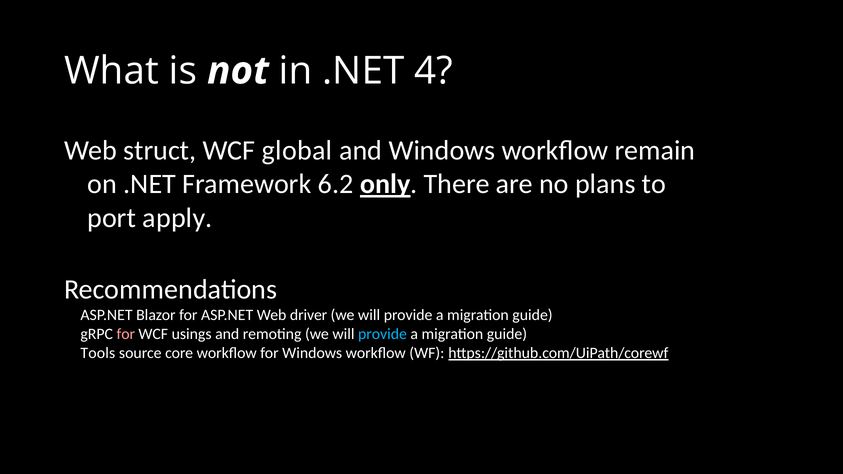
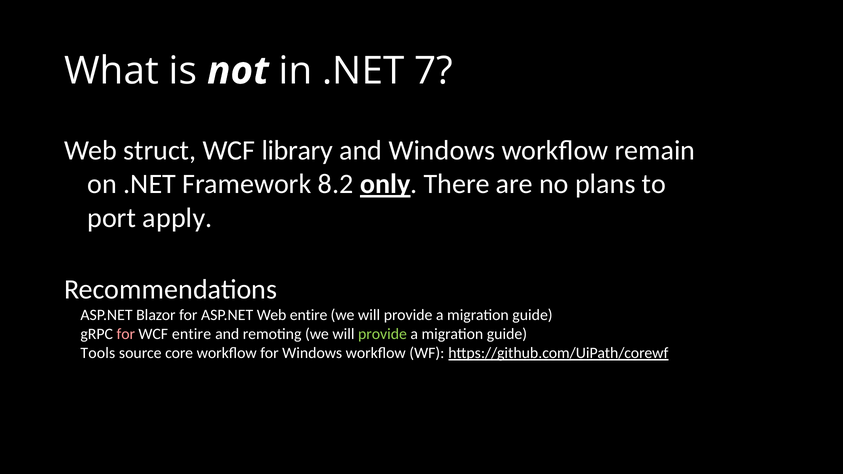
4: 4 -> 7
global: global -> library
6.2: 6.2 -> 8.2
Web driver: driver -> entire
WCF usings: usings -> entire
provide at (382, 334) colour: light blue -> light green
